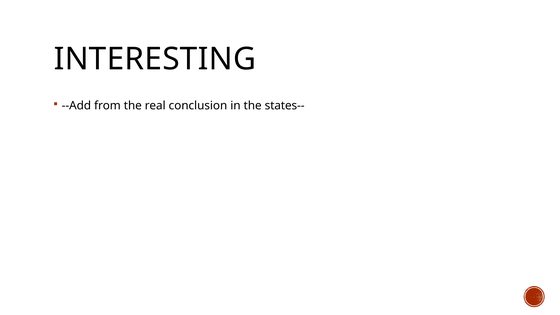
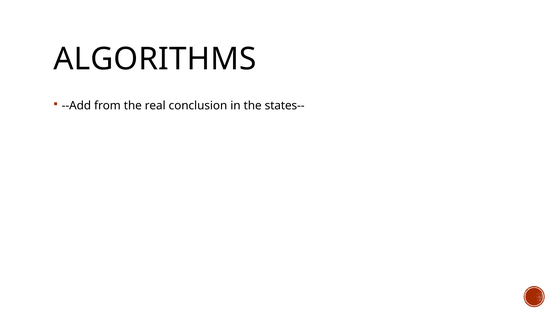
INTERESTING: INTERESTING -> ALGORITHMS
